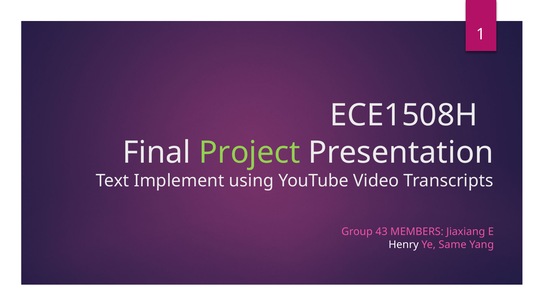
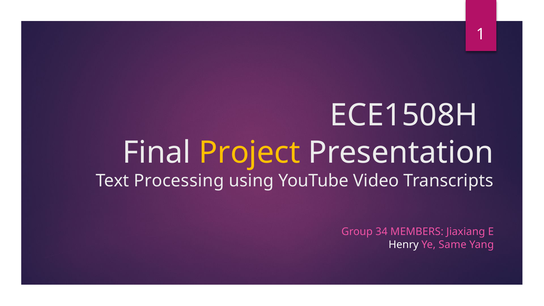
Project colour: light green -> yellow
Implement: Implement -> Processing
43: 43 -> 34
